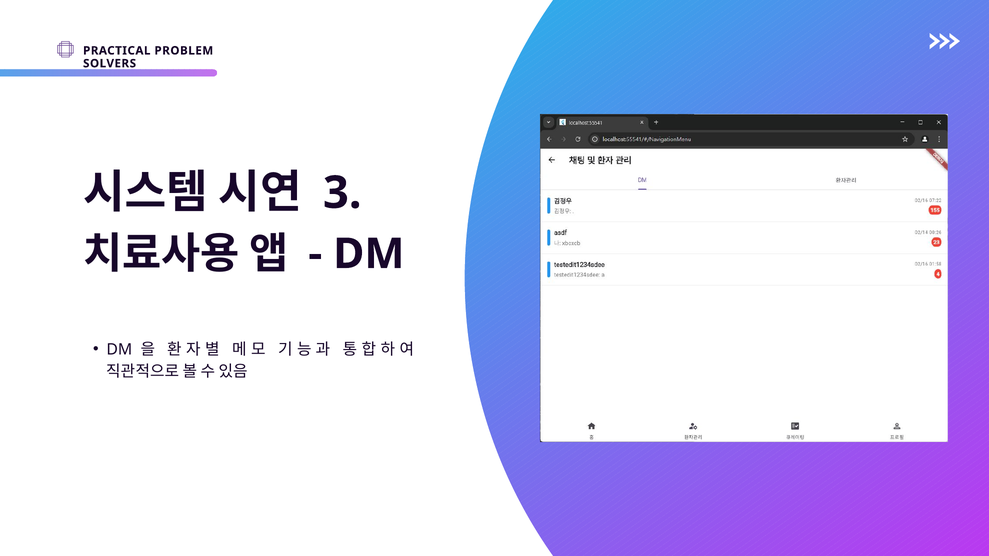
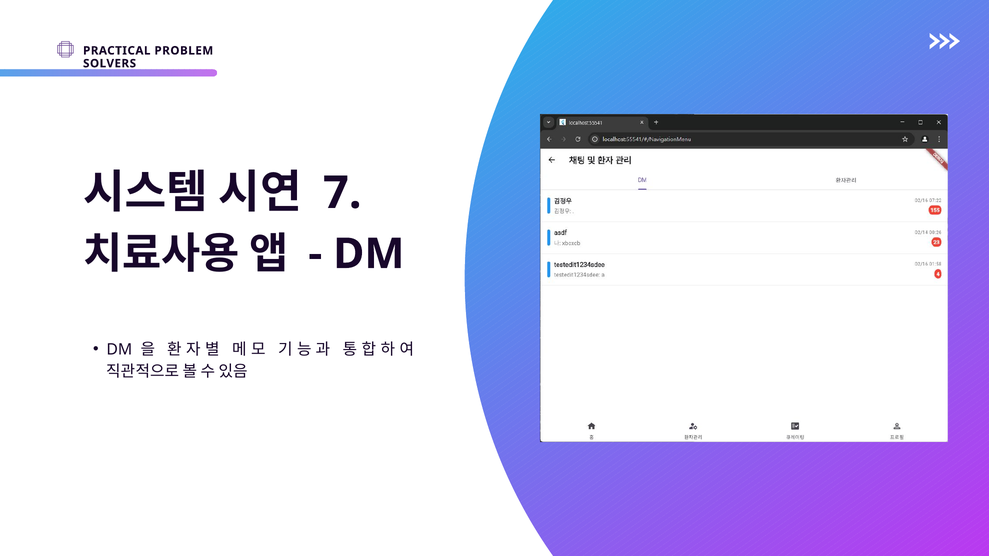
3: 3 -> 7
